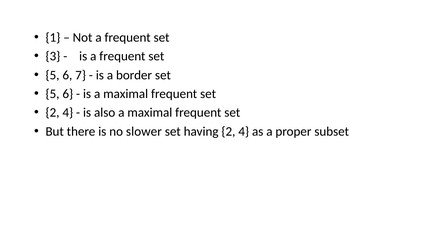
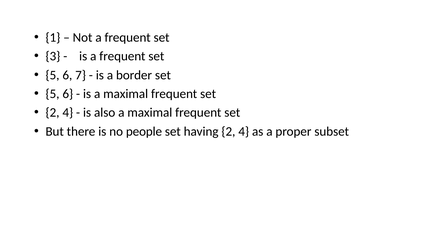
slower: slower -> people
